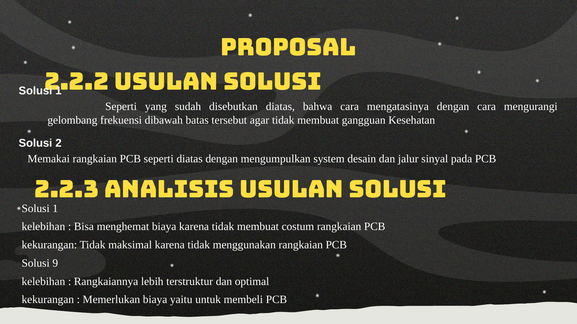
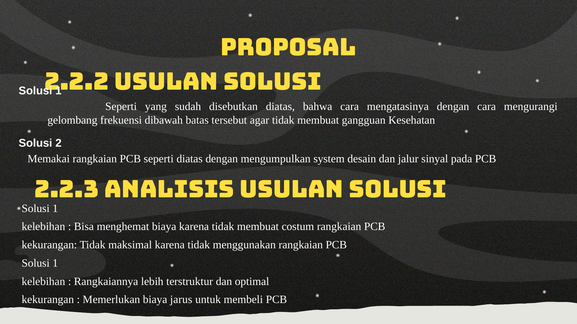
9 at (55, 264): 9 -> 1
yaitu: yaitu -> jarus
